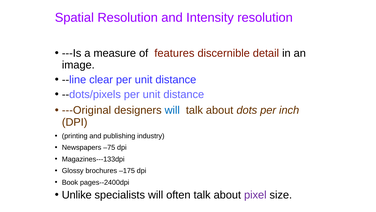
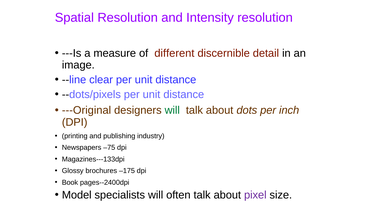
features: features -> different
will at (172, 110) colour: blue -> green
Unlike: Unlike -> Model
